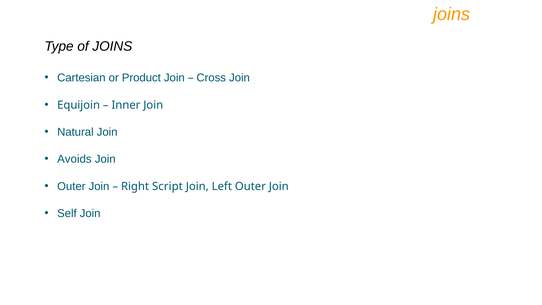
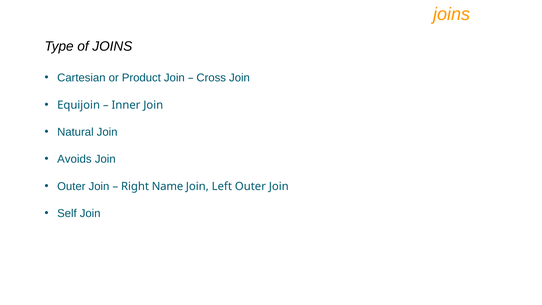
Script: Script -> Name
